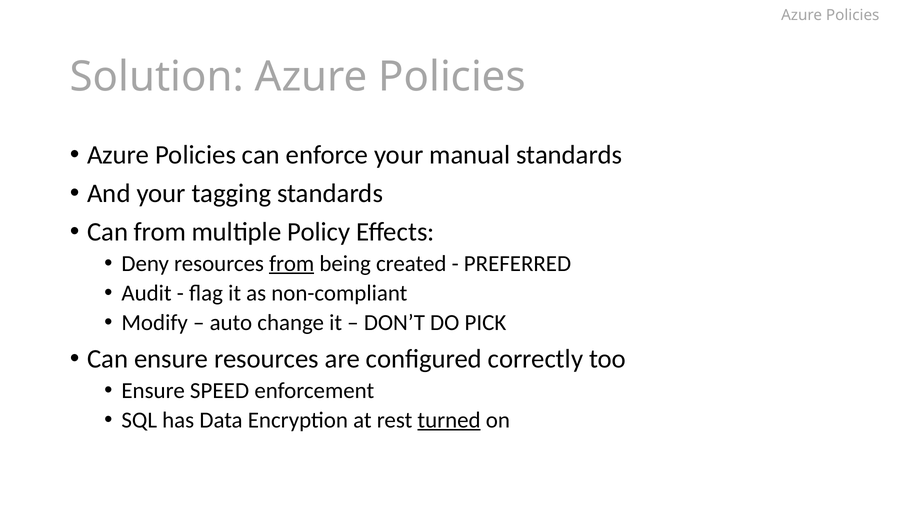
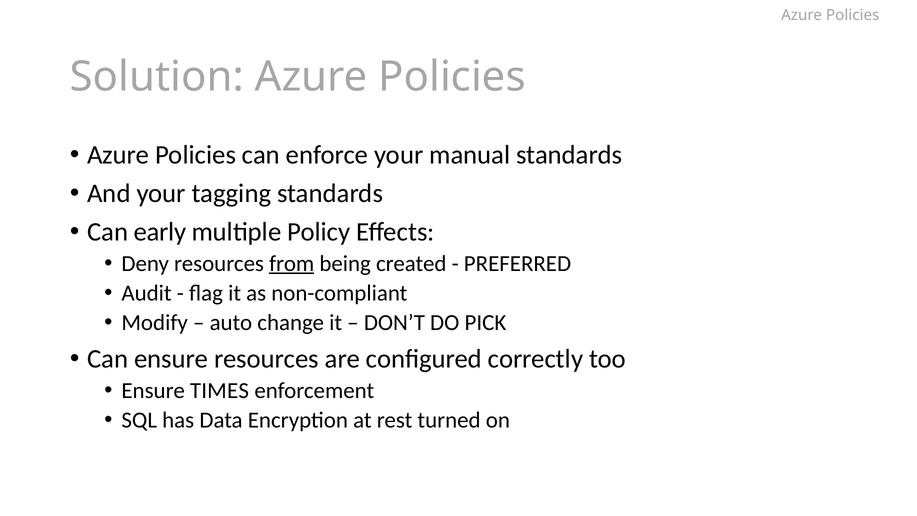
Can from: from -> early
SPEED: SPEED -> TIMES
turned underline: present -> none
